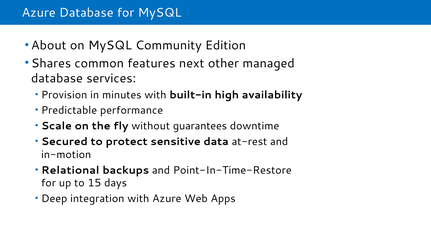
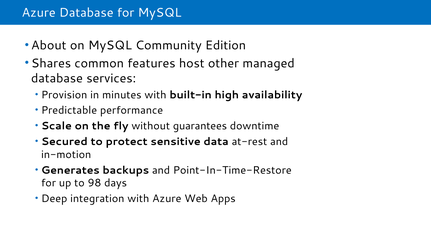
next: next -> host
Relational: Relational -> Generates
15: 15 -> 98
